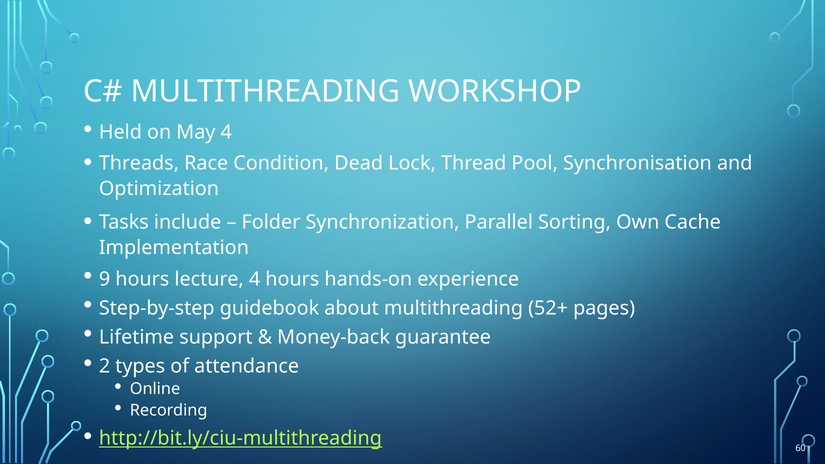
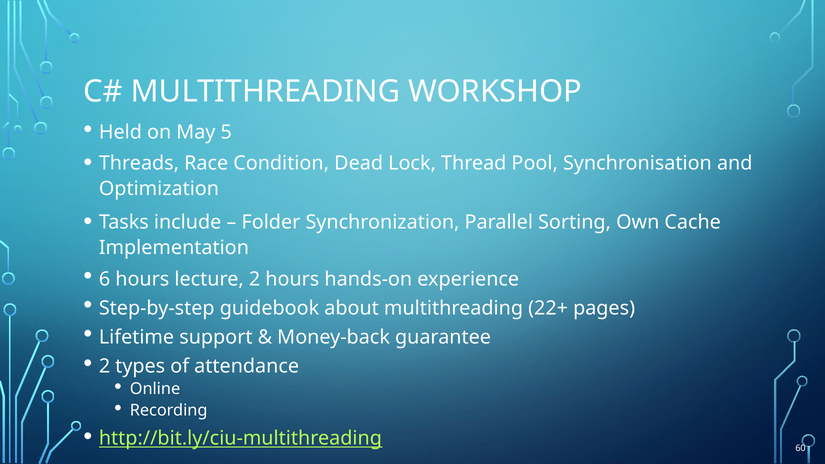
May 4: 4 -> 5
9: 9 -> 6
lecture 4: 4 -> 2
52+: 52+ -> 22+
